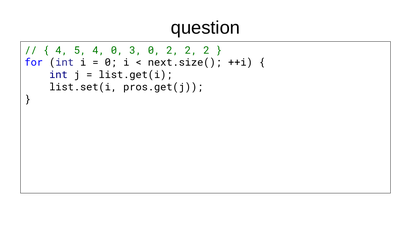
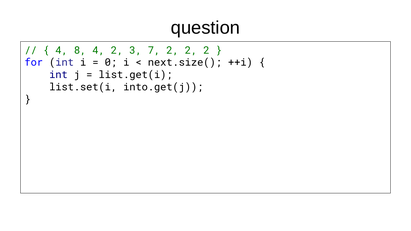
5: 5 -> 8
4 0: 0 -> 2
3 0: 0 -> 7
pros.get(j: pros.get(j -> into.get(j
